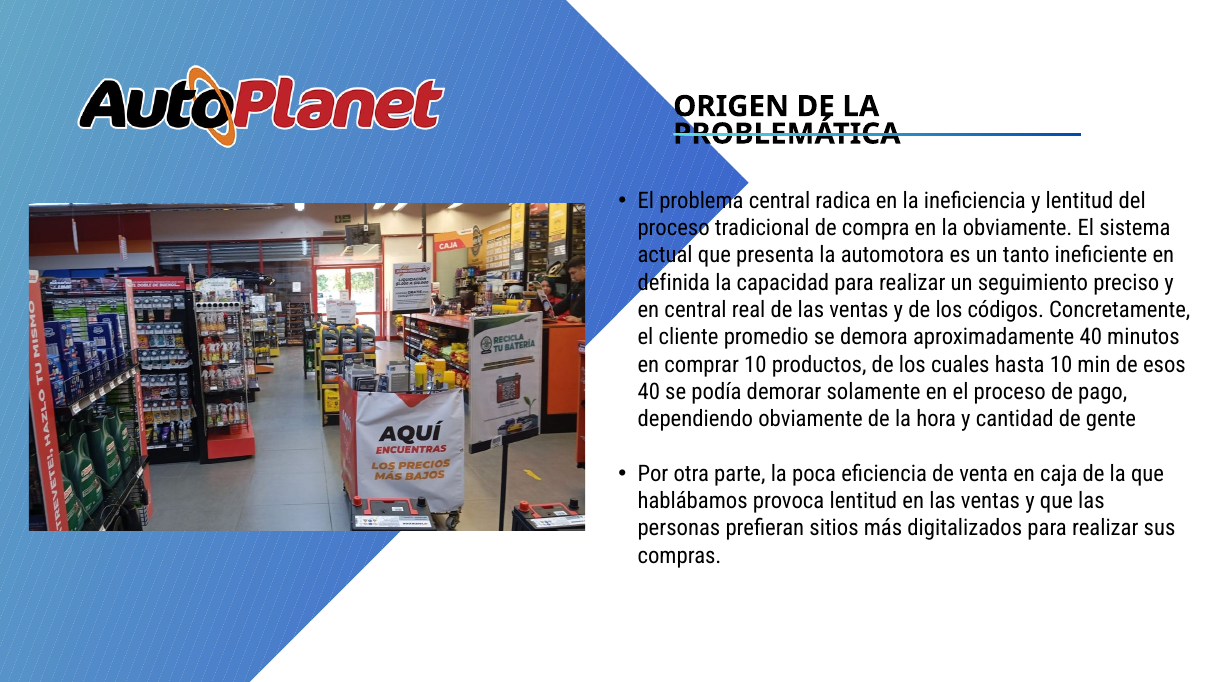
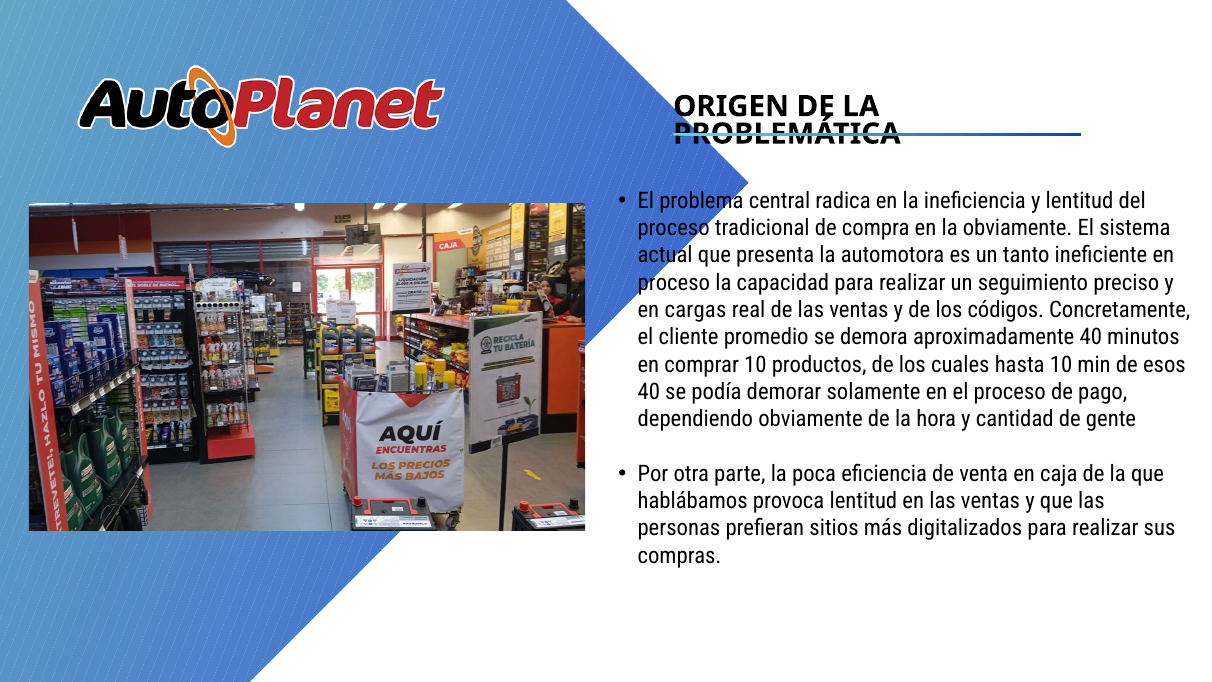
definida at (674, 283): definida -> proceso
en central: central -> cargas
